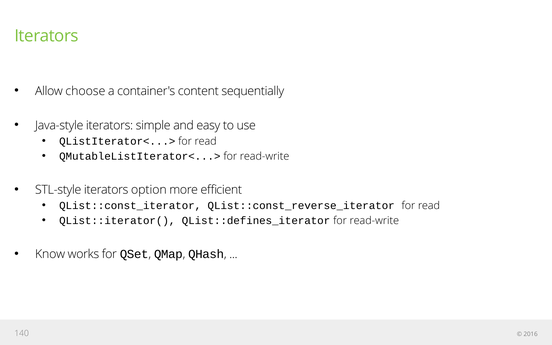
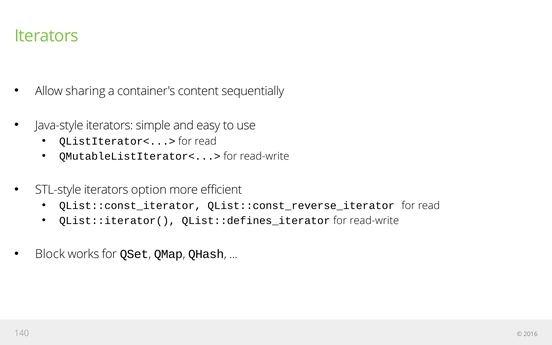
choose: choose -> sharing
Know: Know -> Block
